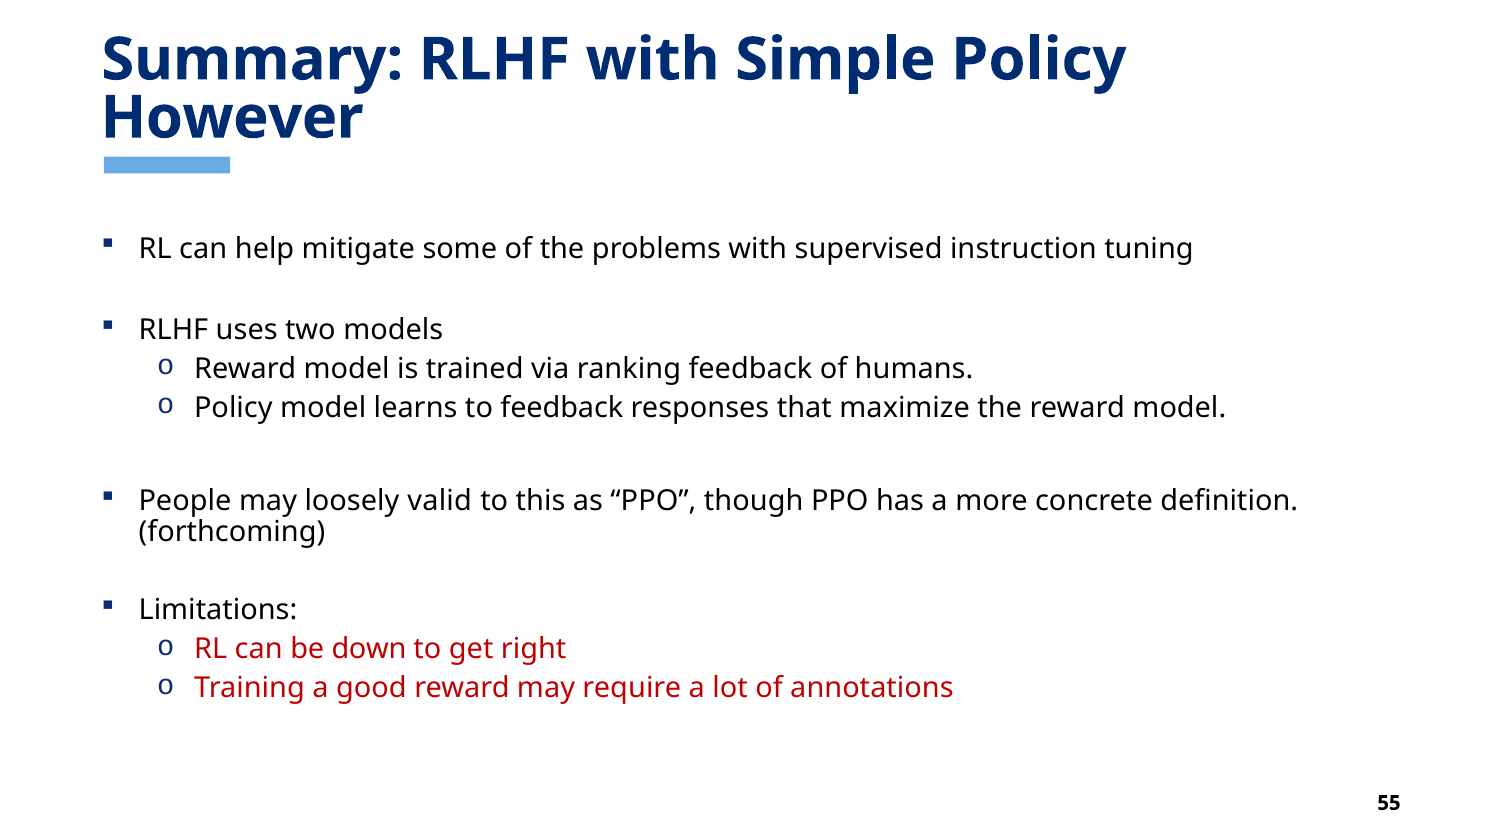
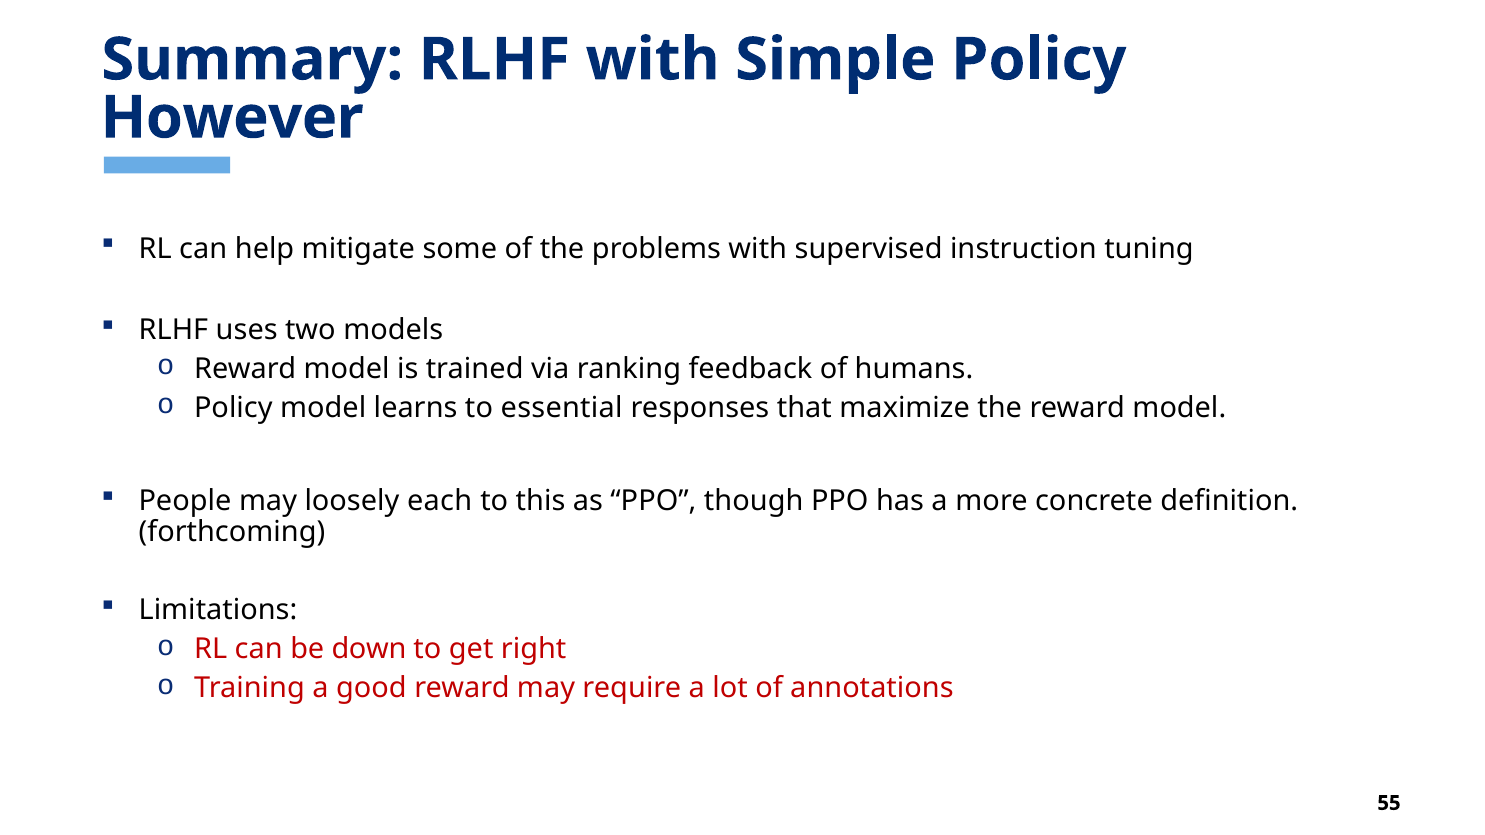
to feedback: feedback -> essential
valid: valid -> each
